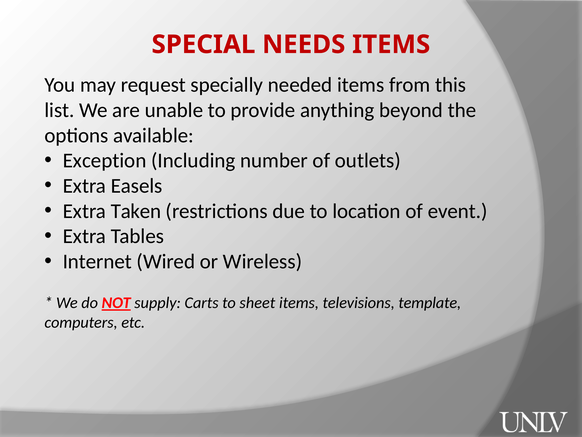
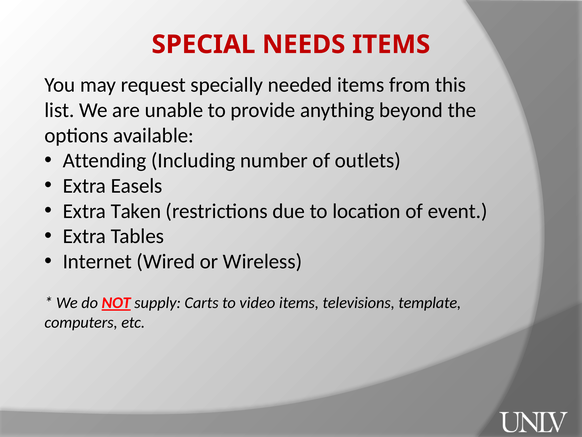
Exception: Exception -> Attending
sheet: sheet -> video
